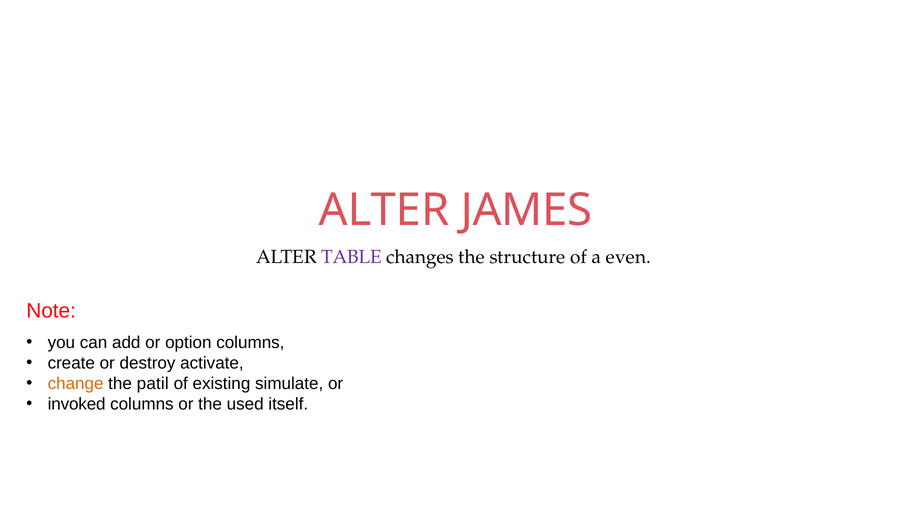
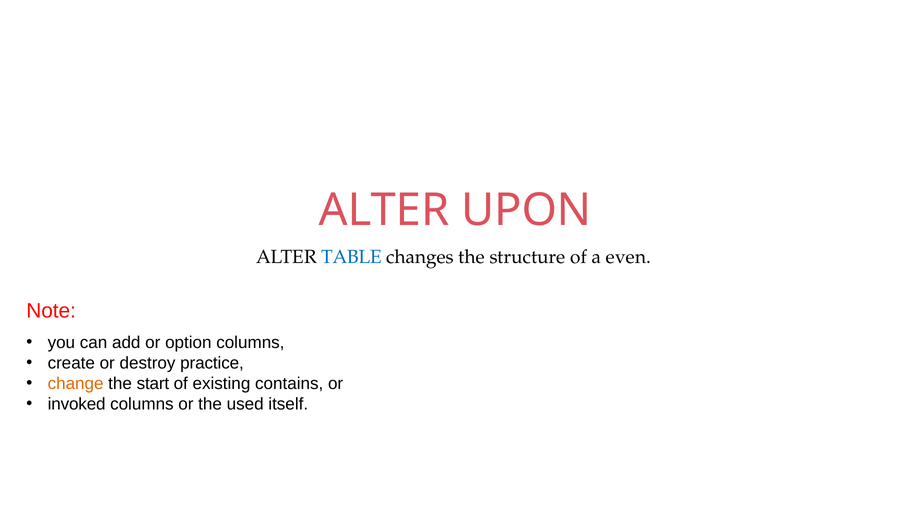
JAMES: JAMES -> UPON
TABLE colour: purple -> blue
activate: activate -> practice
patil: patil -> start
simulate: simulate -> contains
